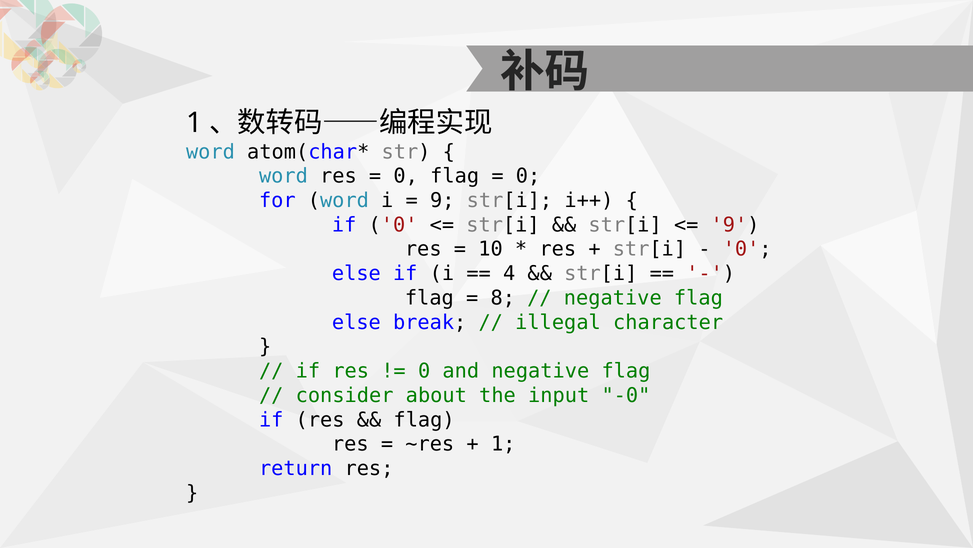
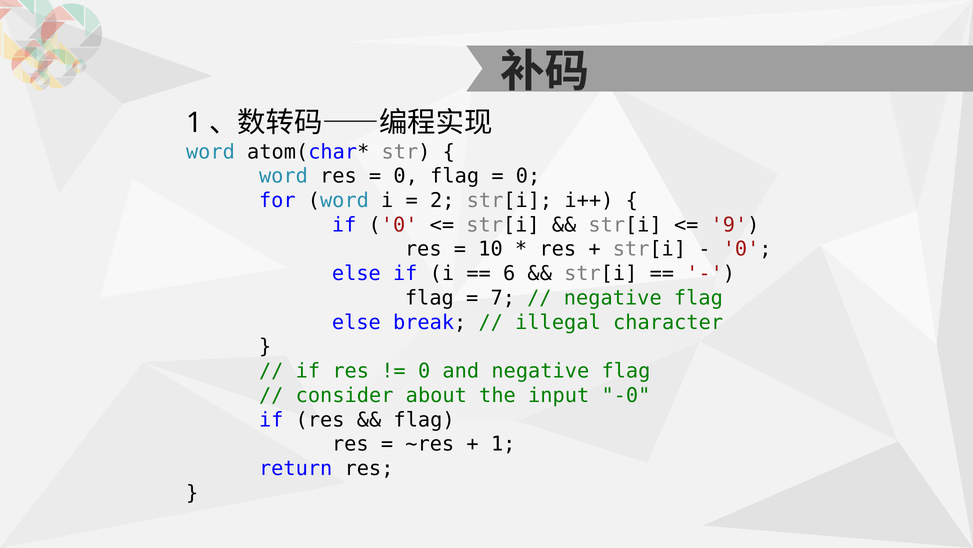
9 at (442, 200): 9 -> 2
4: 4 -> 6
8: 8 -> 7
